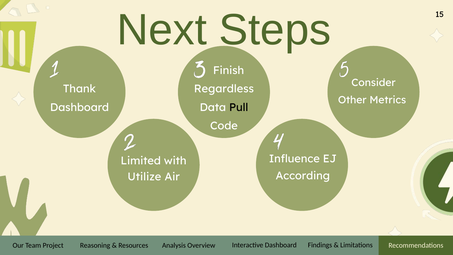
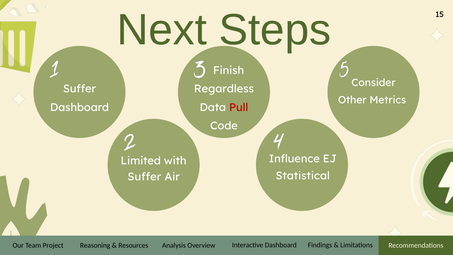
Thank at (79, 89): Thank -> Suffer
Pull colour: black -> red
According: According -> Statistical
Utilize at (144, 177): Utilize -> Suffer
